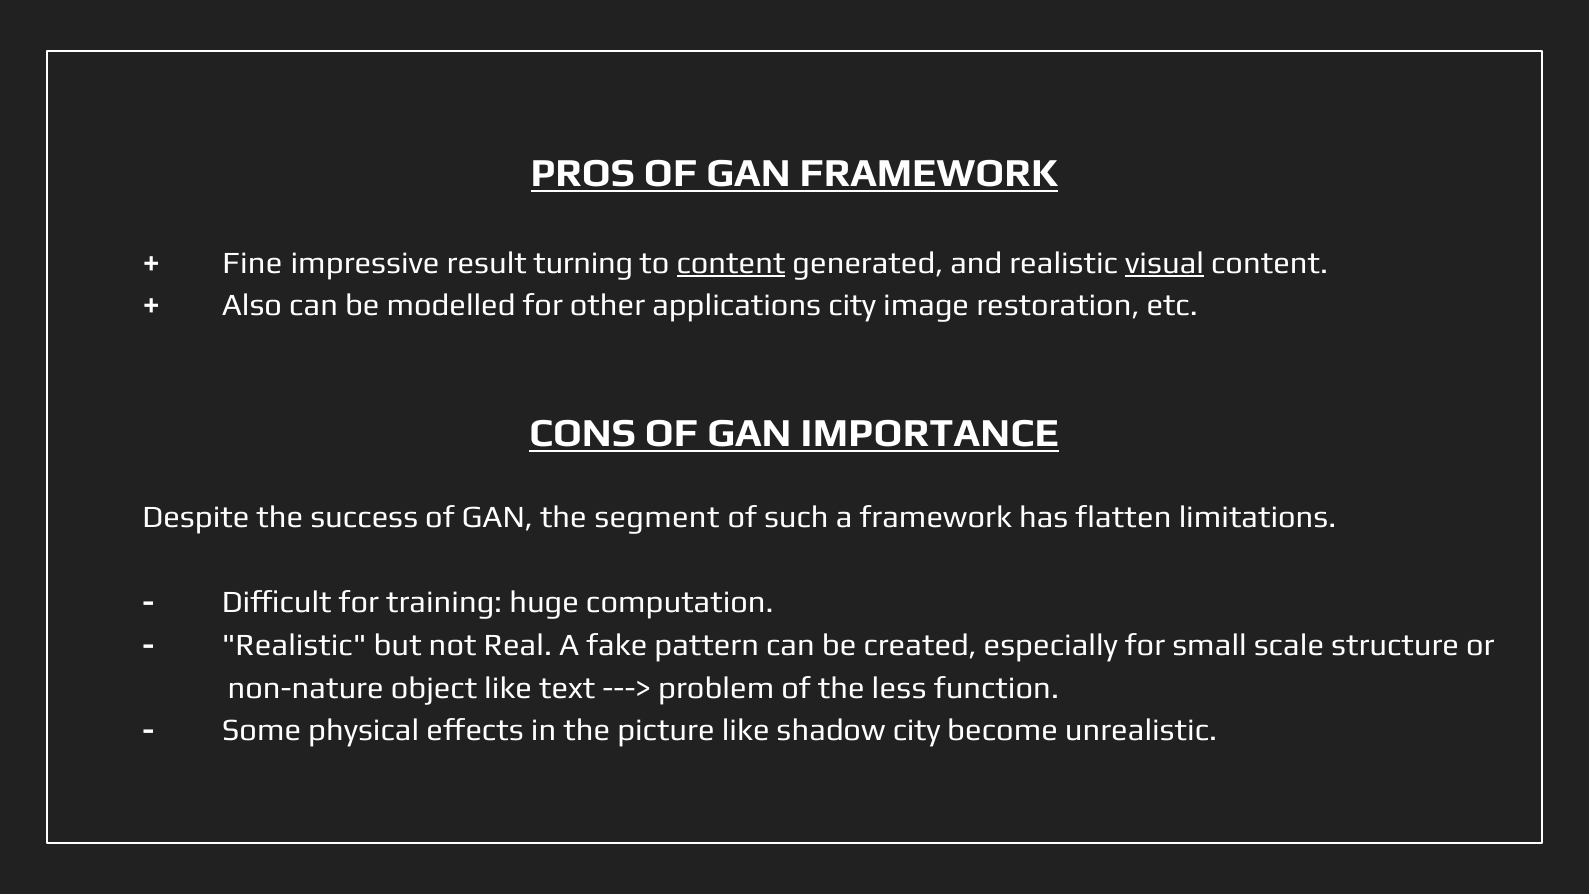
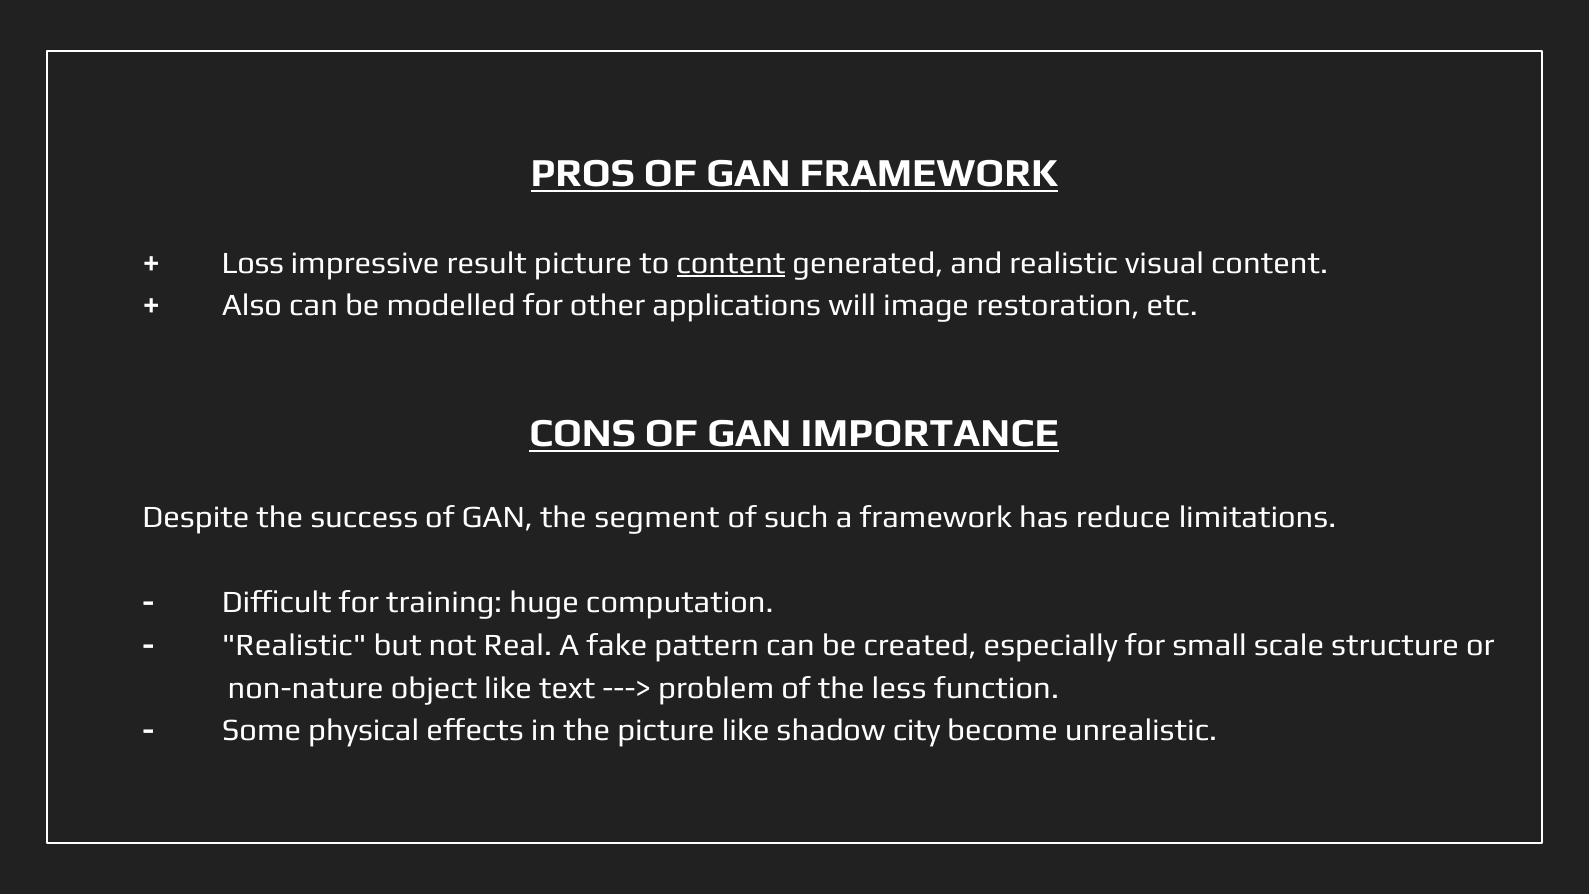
Fine: Fine -> Loss
result turning: turning -> picture
visual underline: present -> none
applications city: city -> will
flatten: flatten -> reduce
